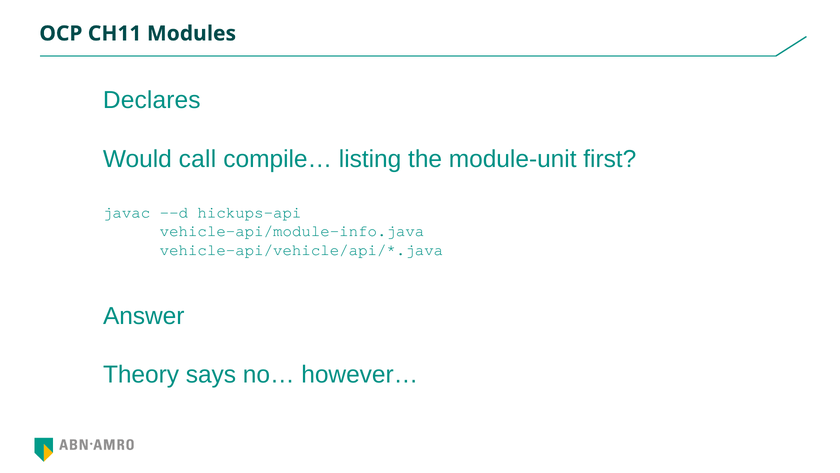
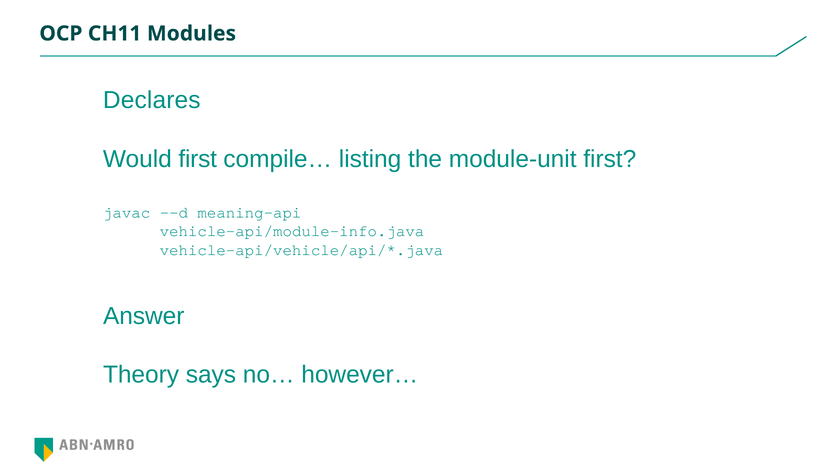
Would call: call -> first
hickups-api: hickups-api -> meaning-api
